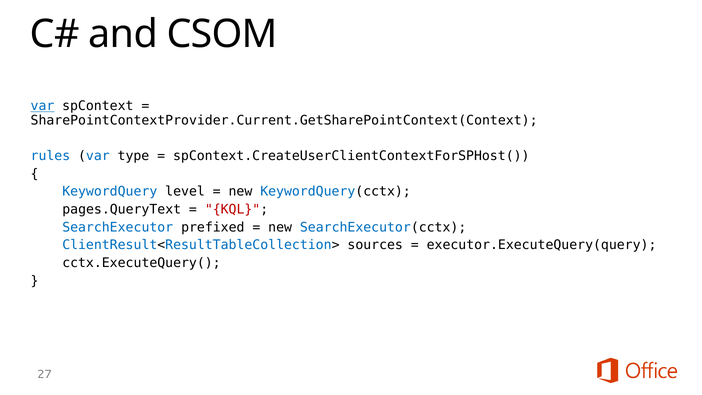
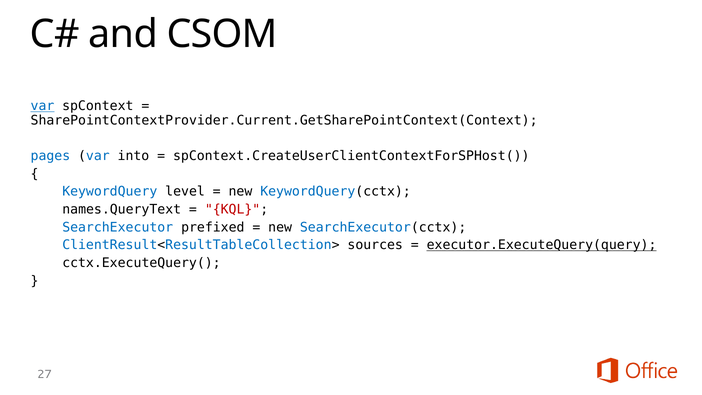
rules: rules -> pages
type: type -> into
pages.QueryText: pages.QueryText -> names.QueryText
executor.ExecuteQuery(query underline: none -> present
